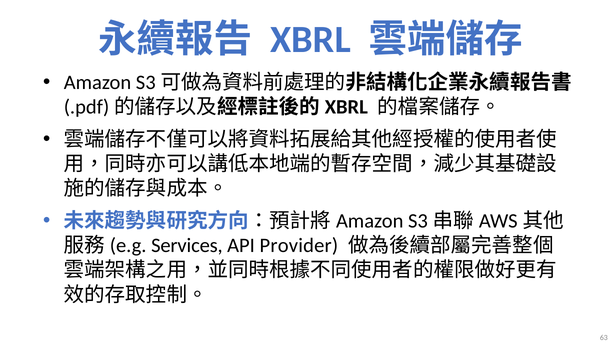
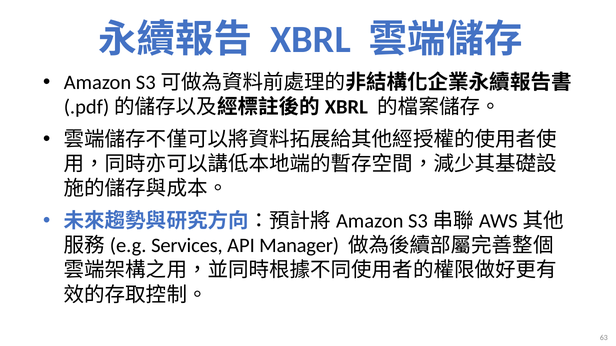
Provider: Provider -> Manager
